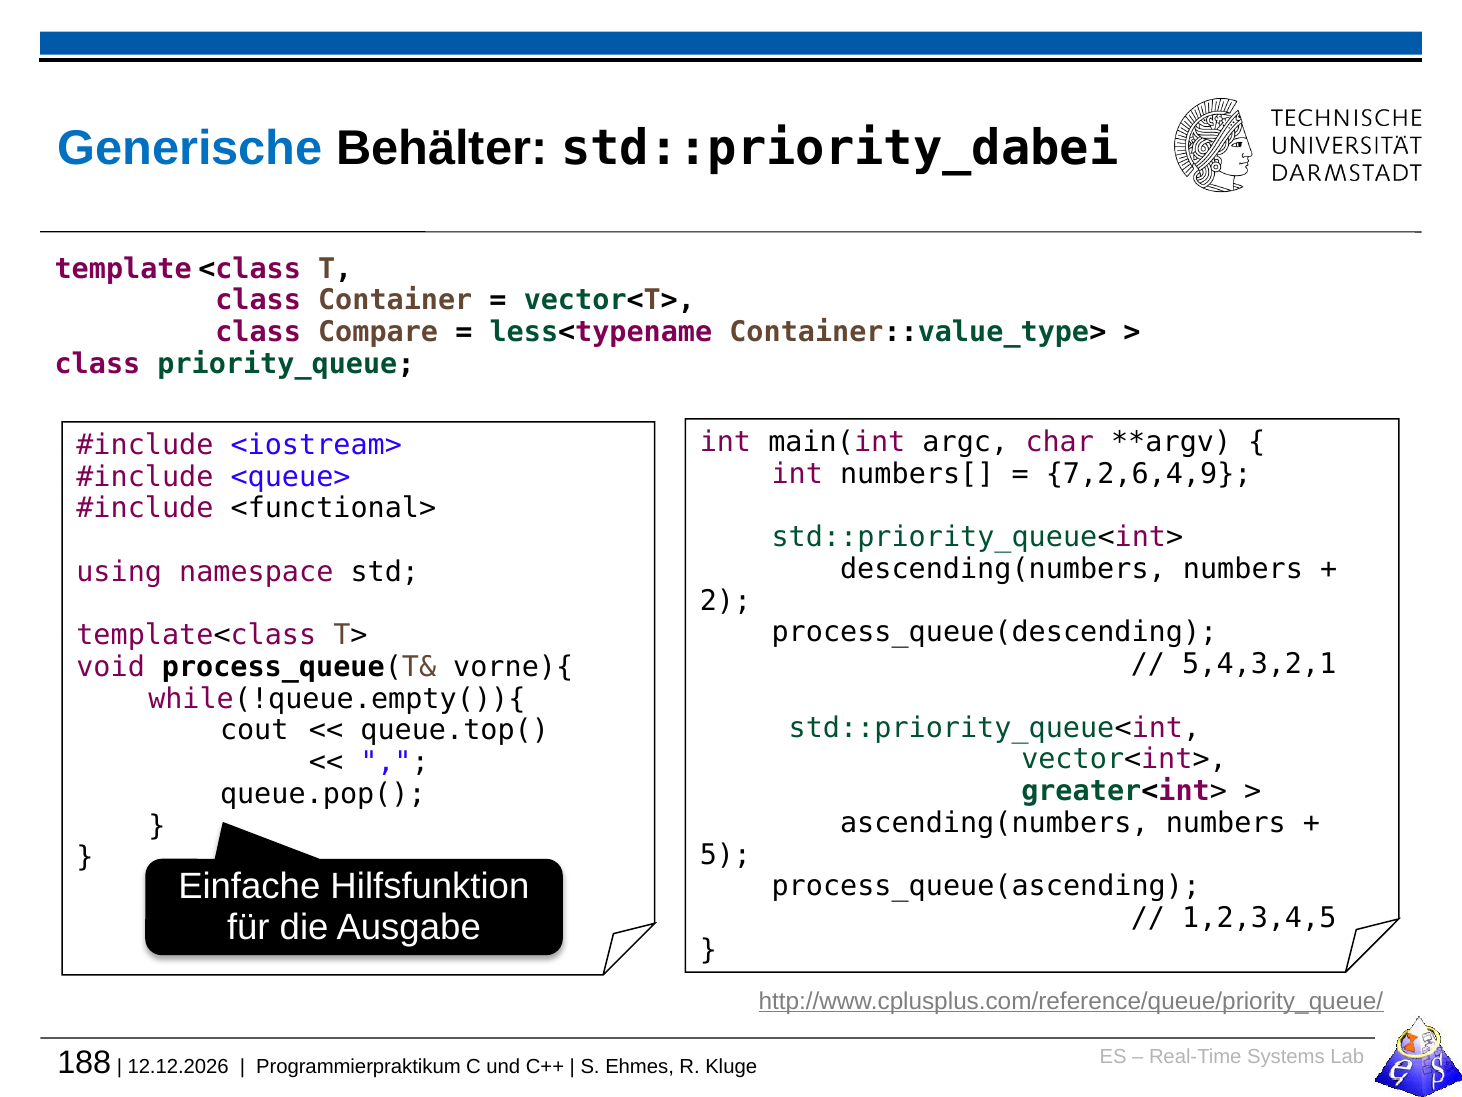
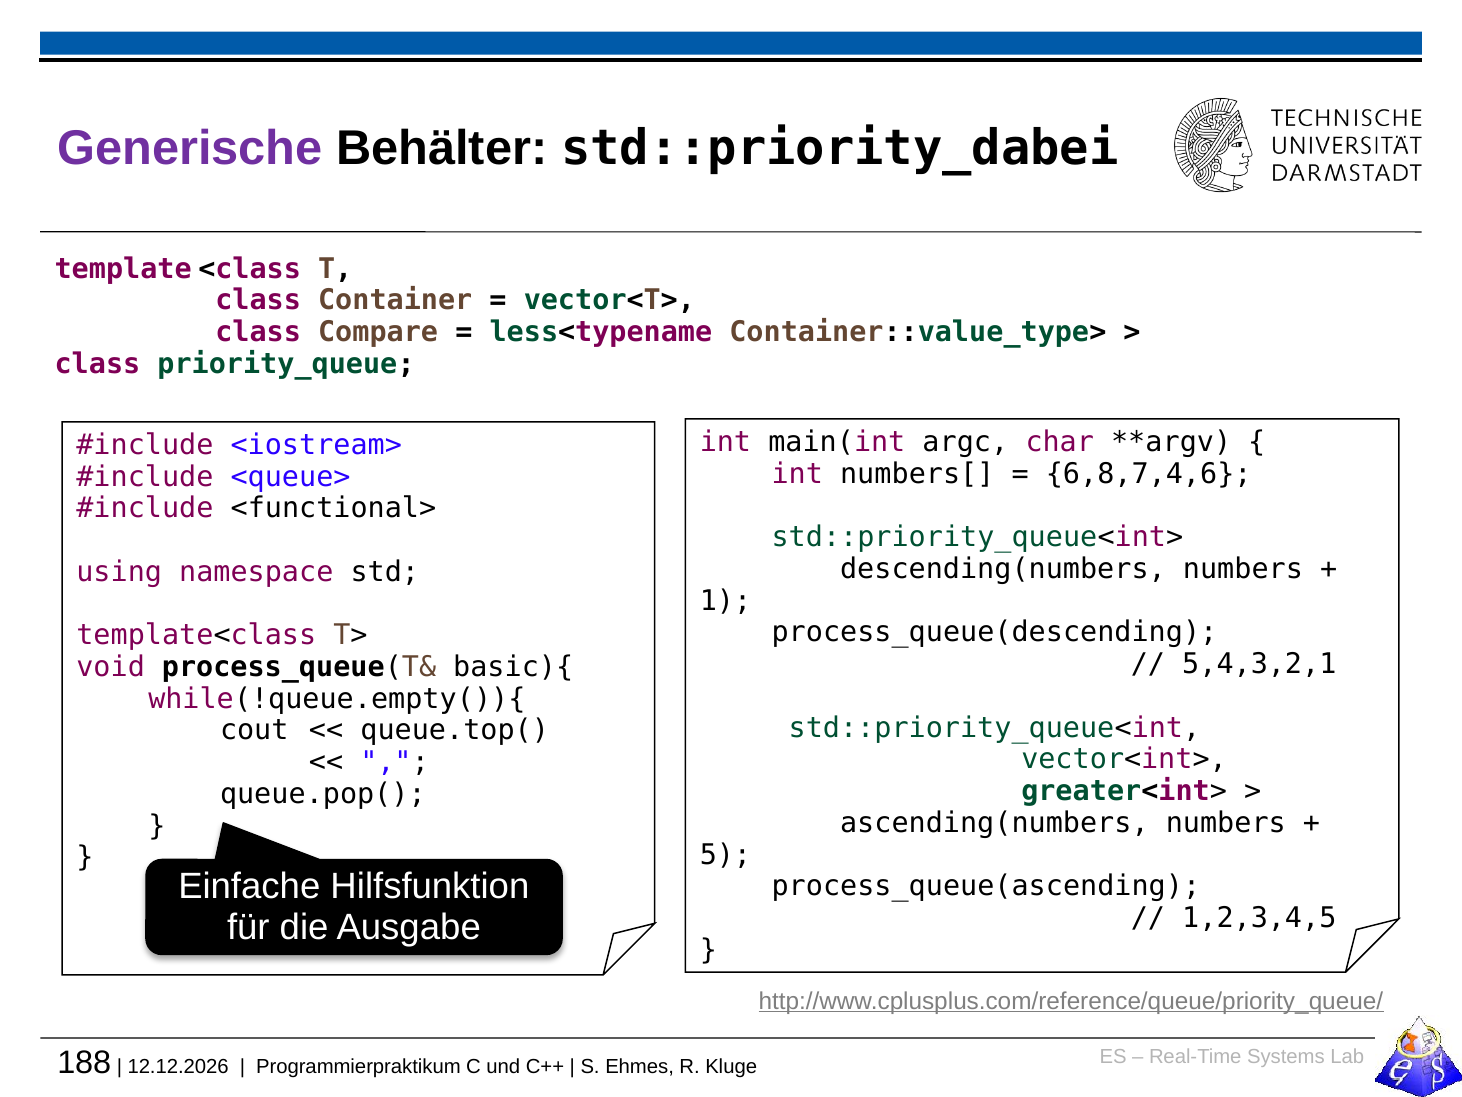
Generische colour: blue -> purple
7,2,6,4,9: 7,2,6,4,9 -> 6,8,7,4,6
2: 2 -> 1
vorne){: vorne){ -> basic){
